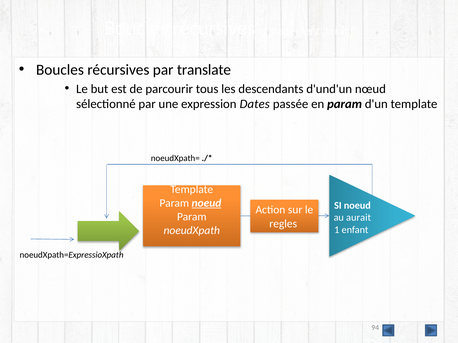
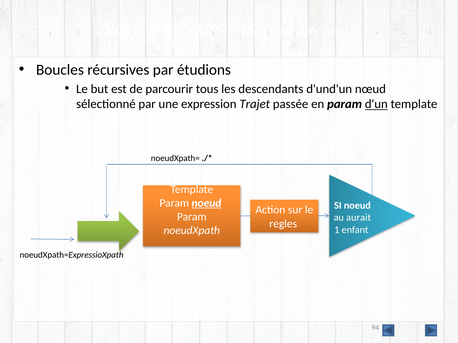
translate: translate -> étudions
Dates: Dates -> Trajet
d'un underline: none -> present
